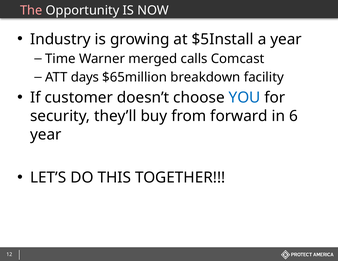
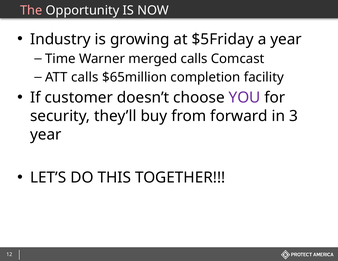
$5Install: $5Install -> $5Friday
ATT days: days -> calls
breakdown: breakdown -> completion
YOU colour: blue -> purple
6: 6 -> 3
